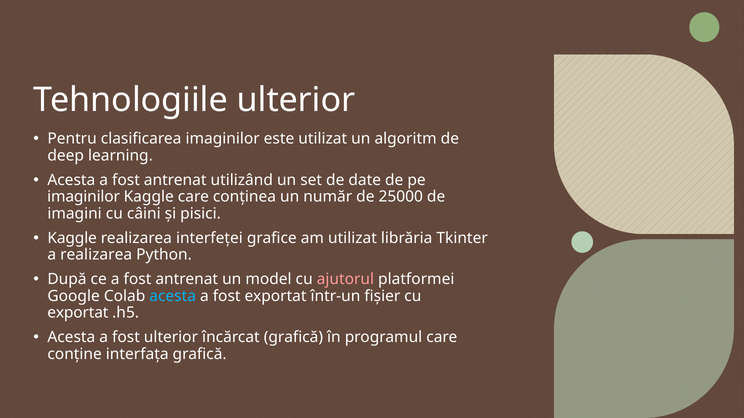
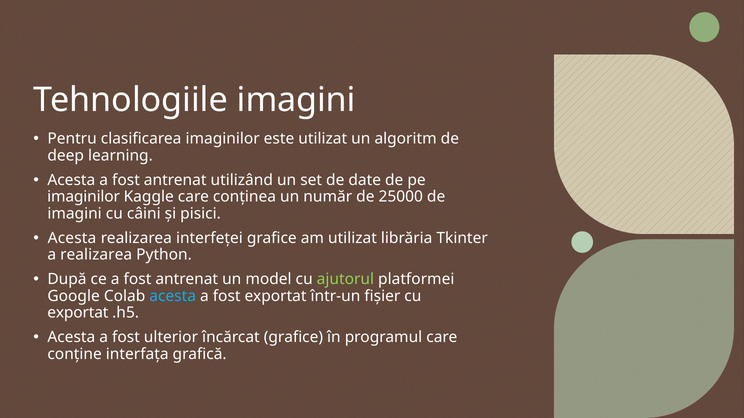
Tehnologiile ulterior: ulterior -> imagini
Kaggle at (72, 238): Kaggle -> Acesta
ajutorul colour: pink -> light green
încărcat grafică: grafică -> grafice
